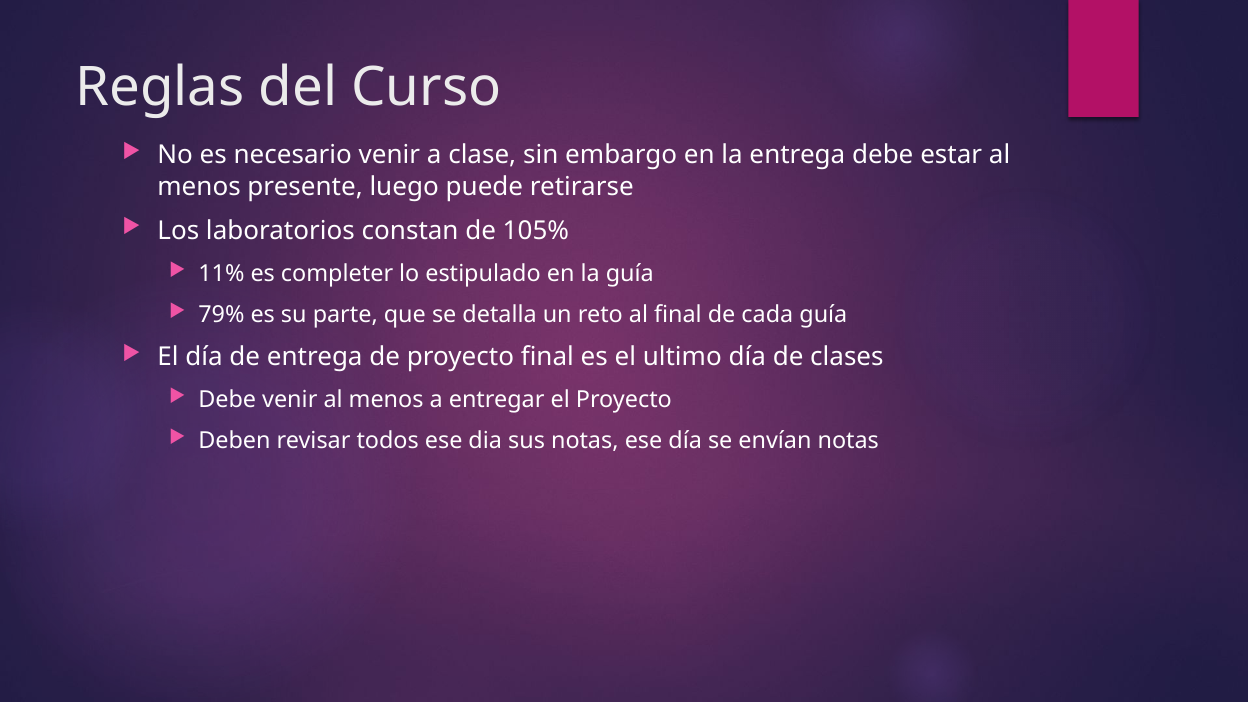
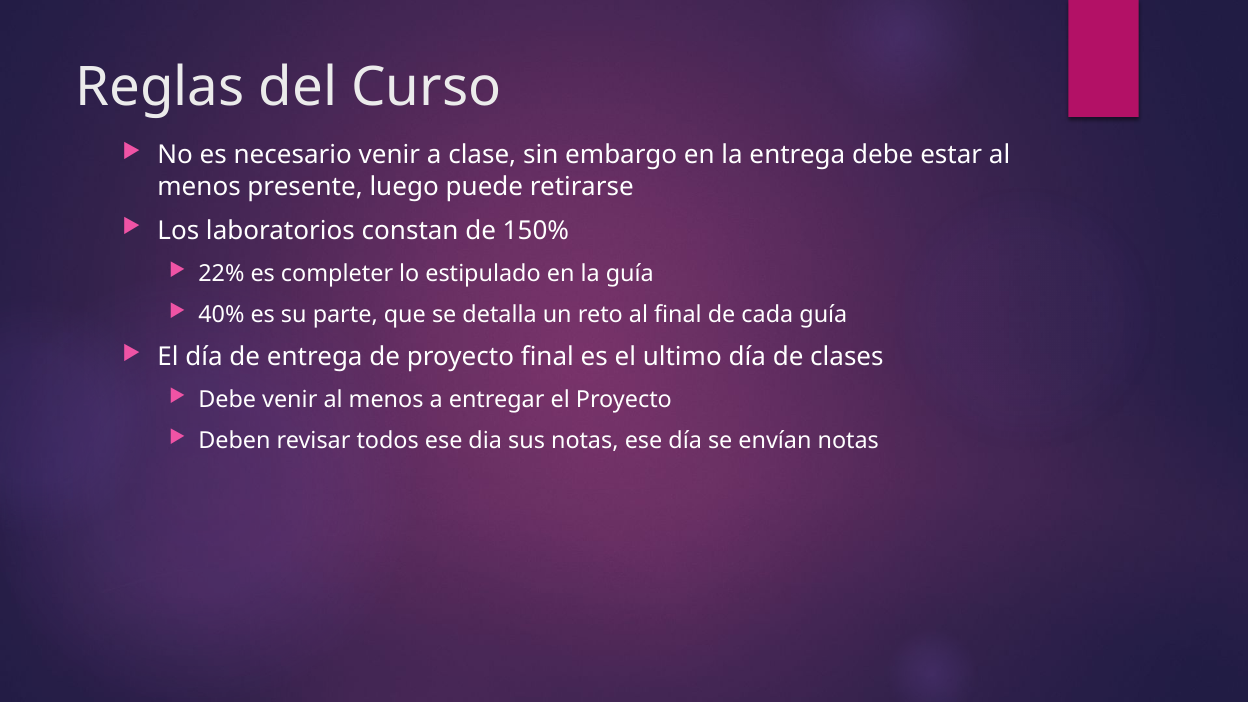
105%: 105% -> 150%
11%: 11% -> 22%
79%: 79% -> 40%
